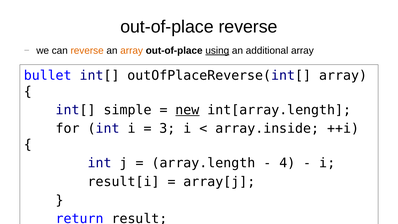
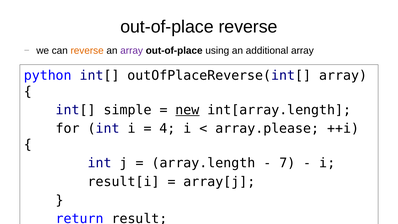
array at (132, 51) colour: orange -> purple
using underline: present -> none
bullet: bullet -> python
3: 3 -> 4
array.inside: array.inside -> array.please
4: 4 -> 7
